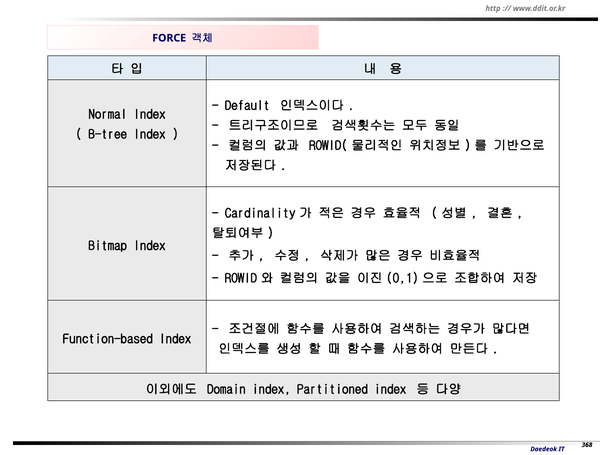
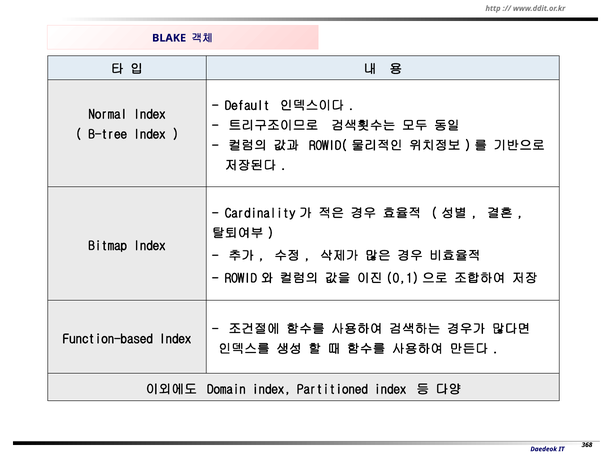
FORCE: FORCE -> BLAKE
